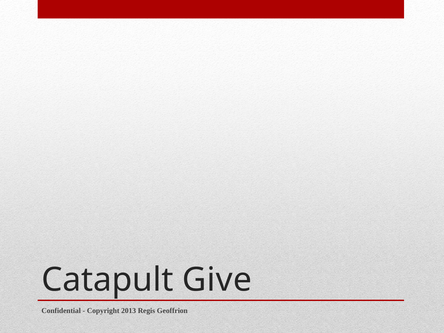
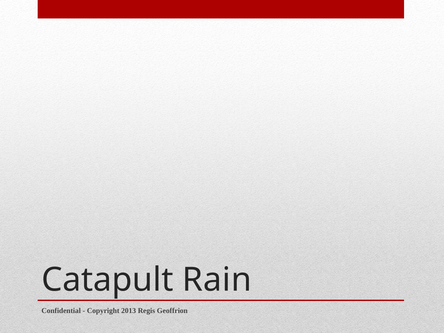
Give: Give -> Rain
